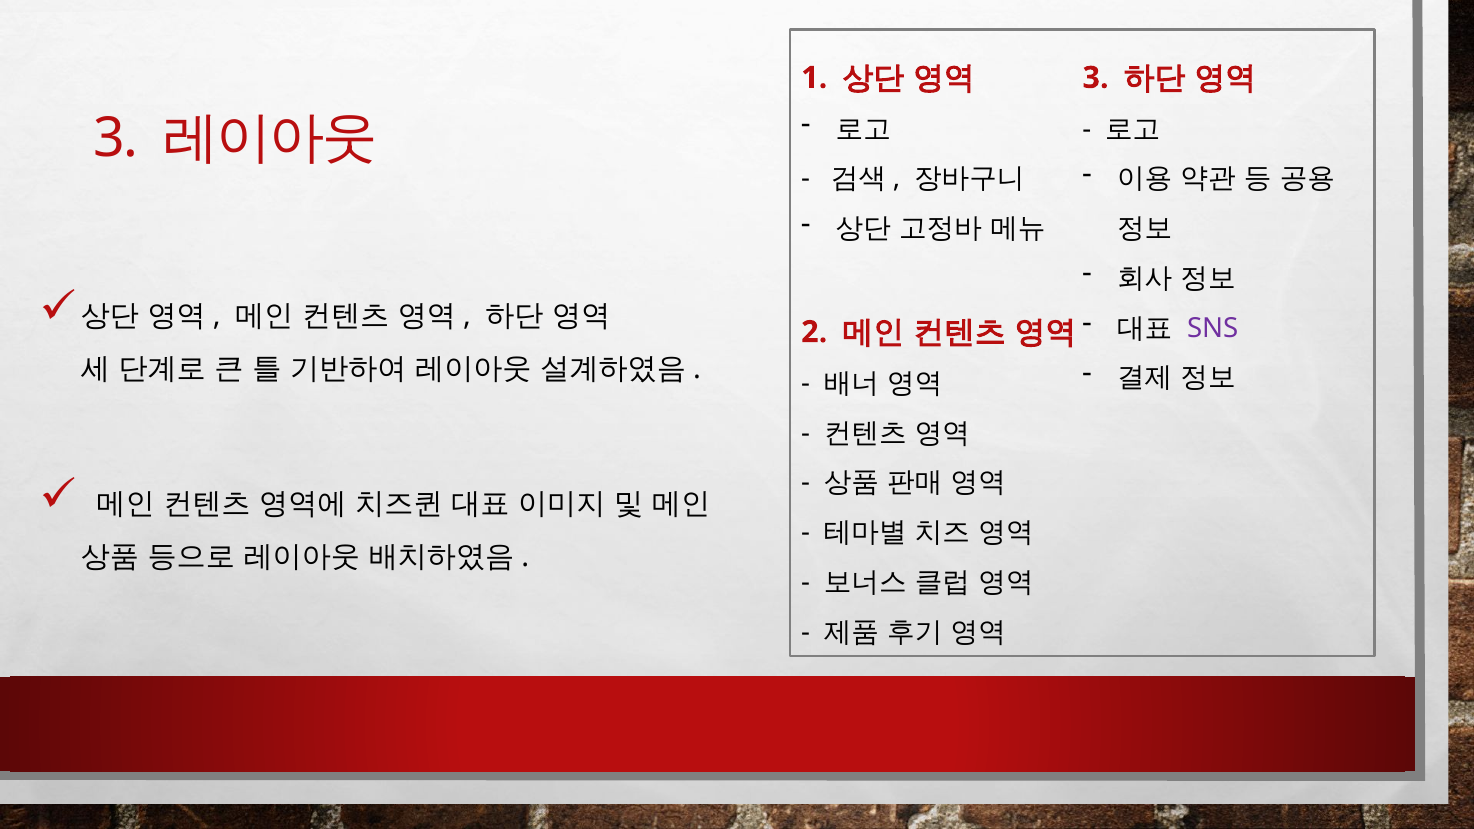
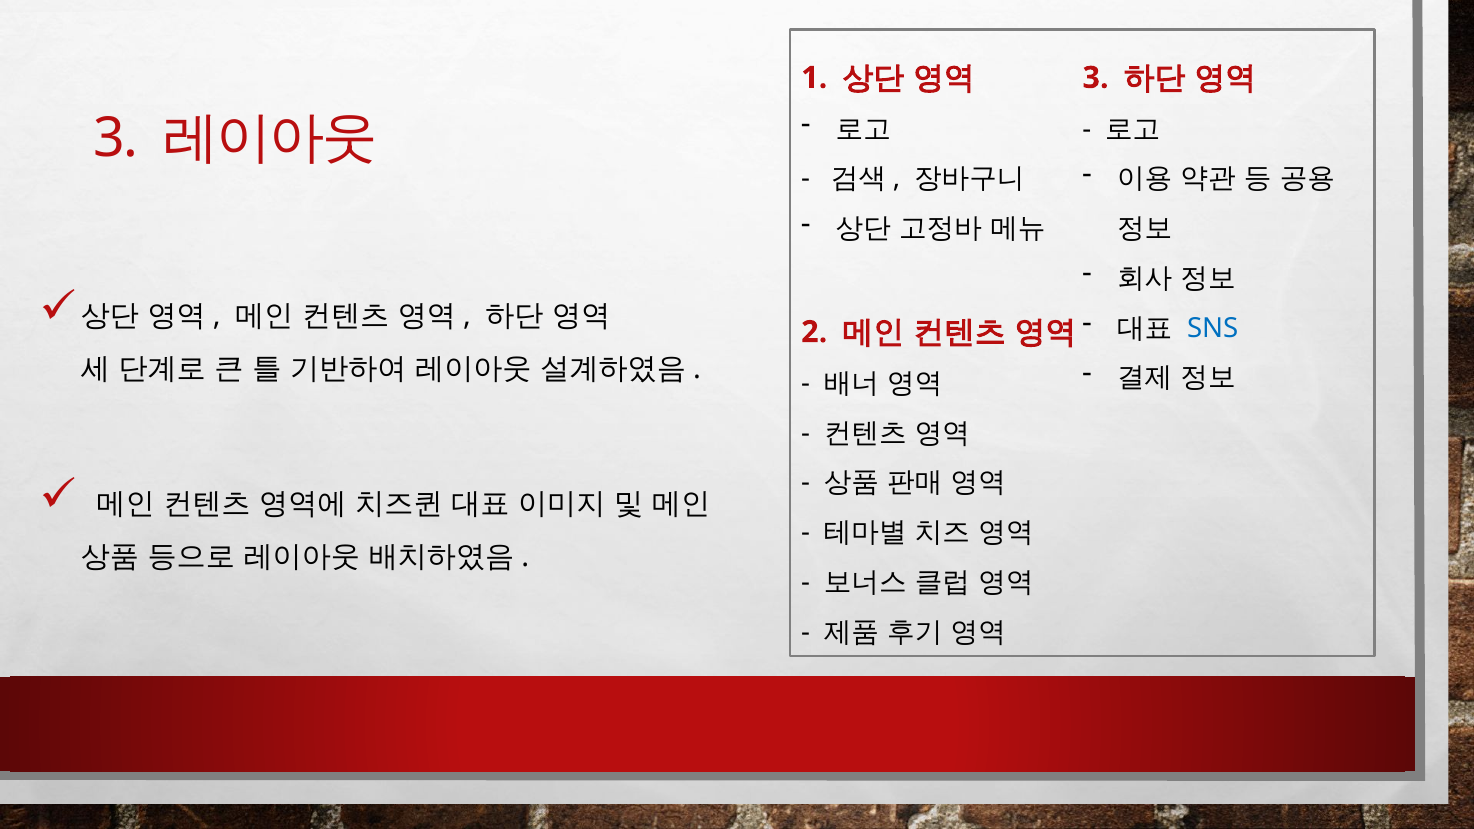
SNS colour: purple -> blue
